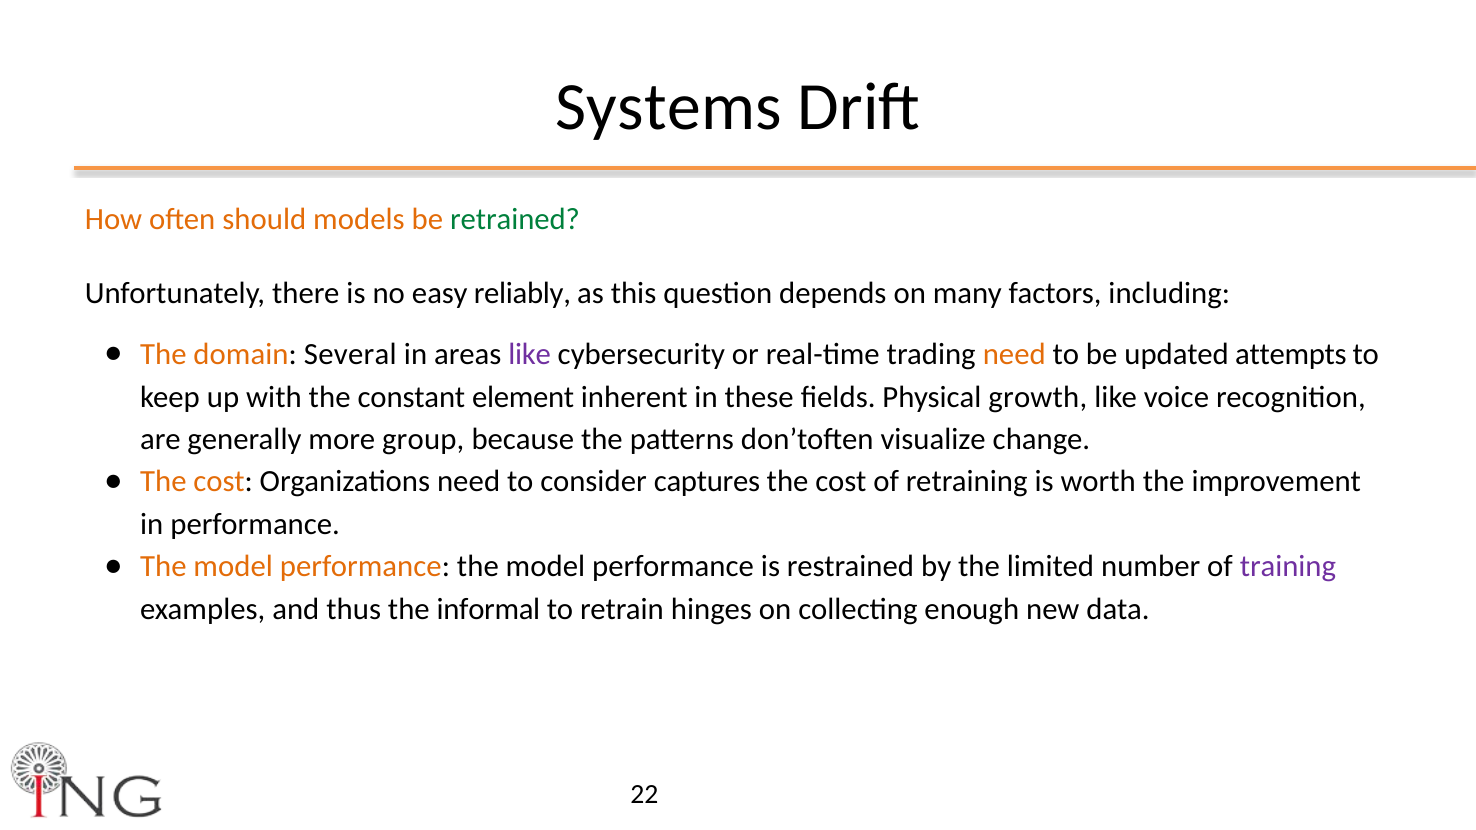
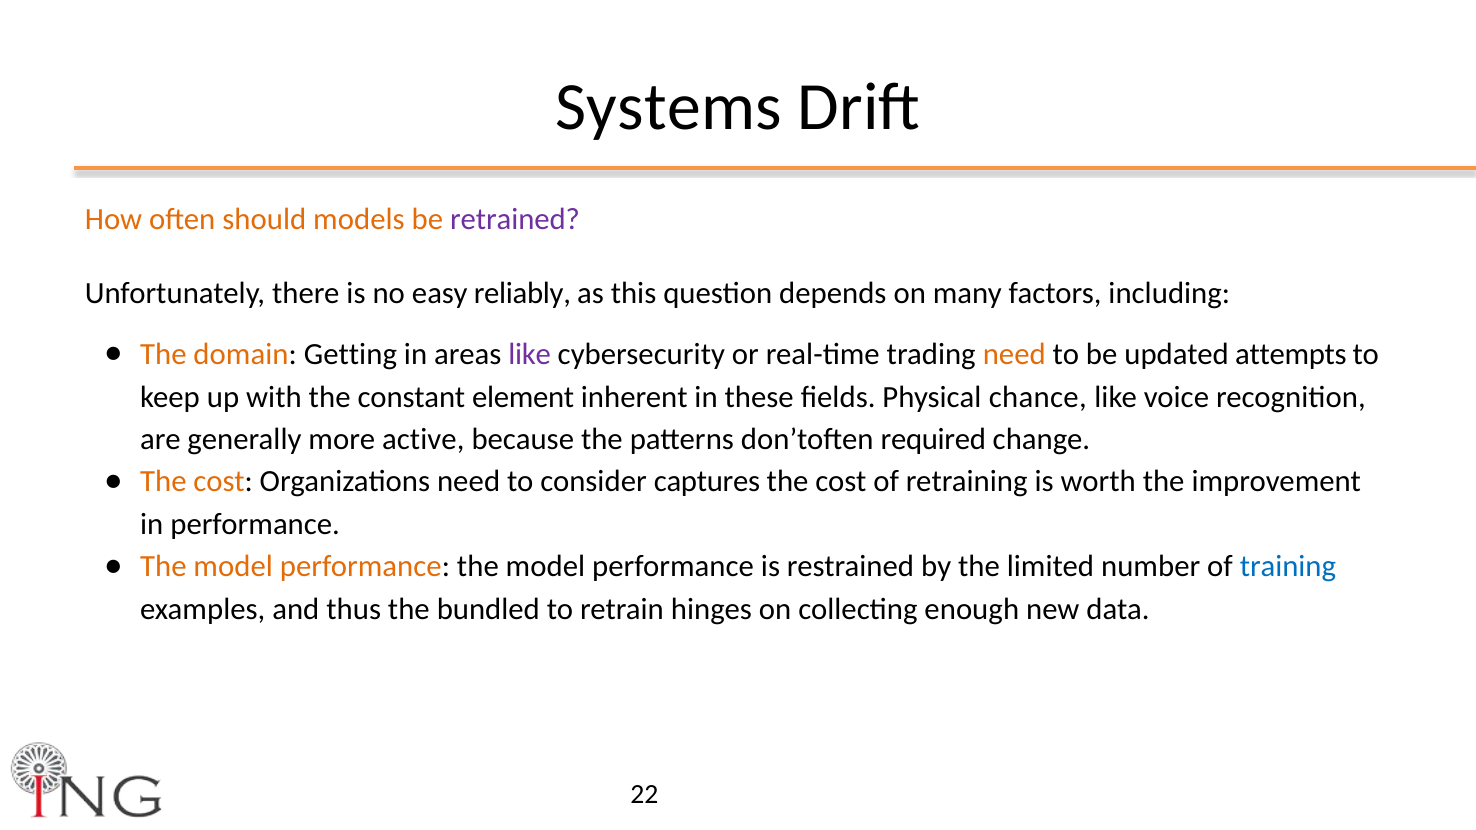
retrained colour: green -> purple
Several: Several -> Getting
growth: growth -> chance
group: group -> active
visualize: visualize -> required
training colour: purple -> blue
informal: informal -> bundled
